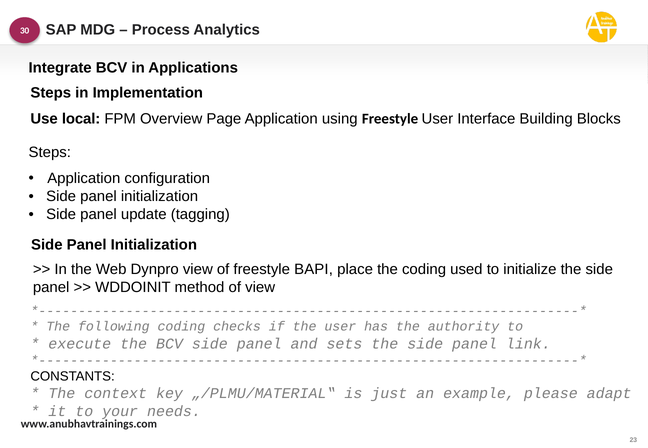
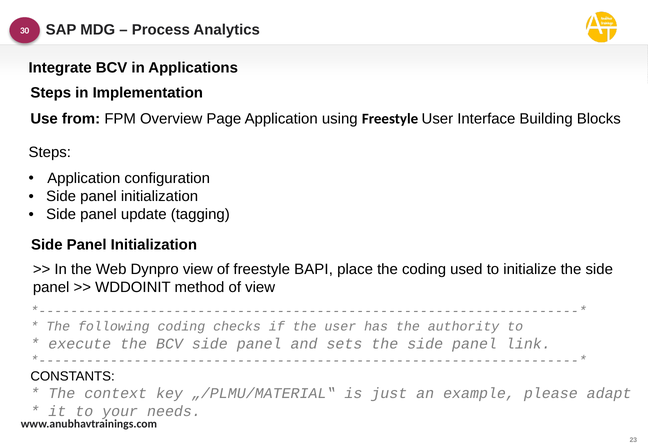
local: local -> from
